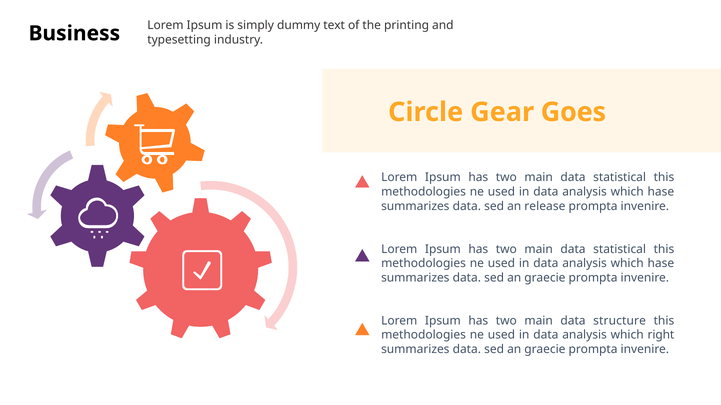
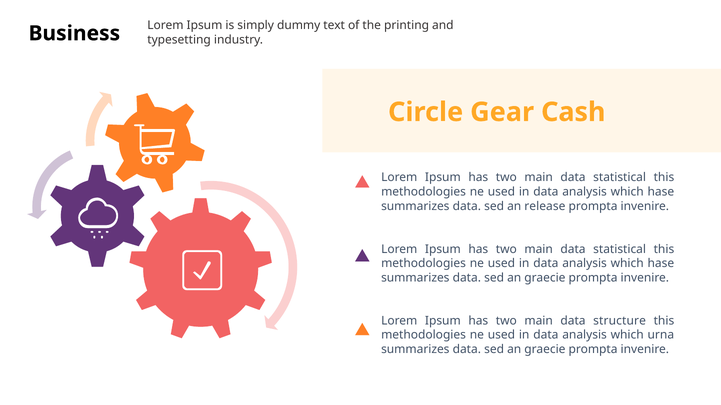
Goes: Goes -> Cash
right: right -> urna
